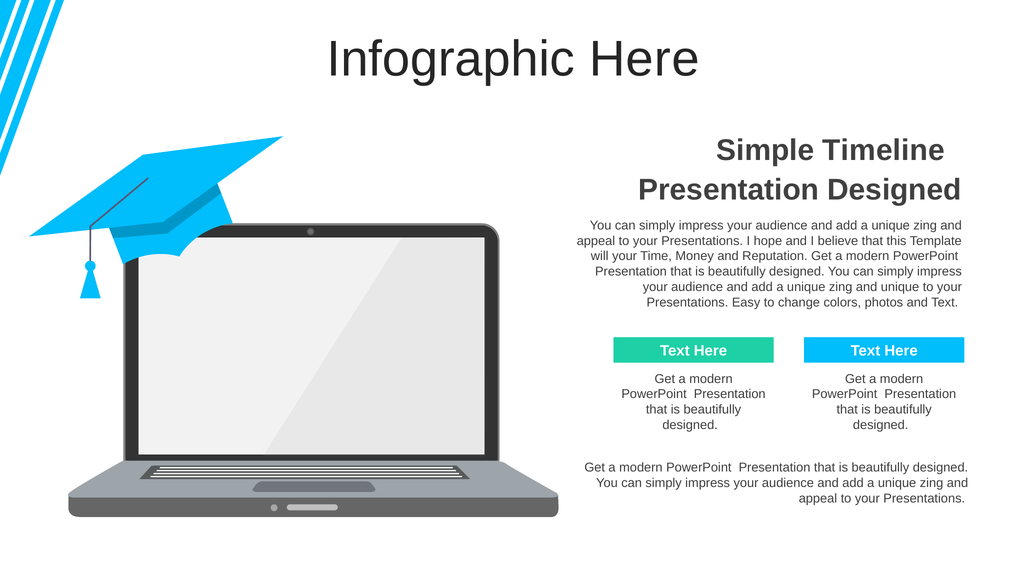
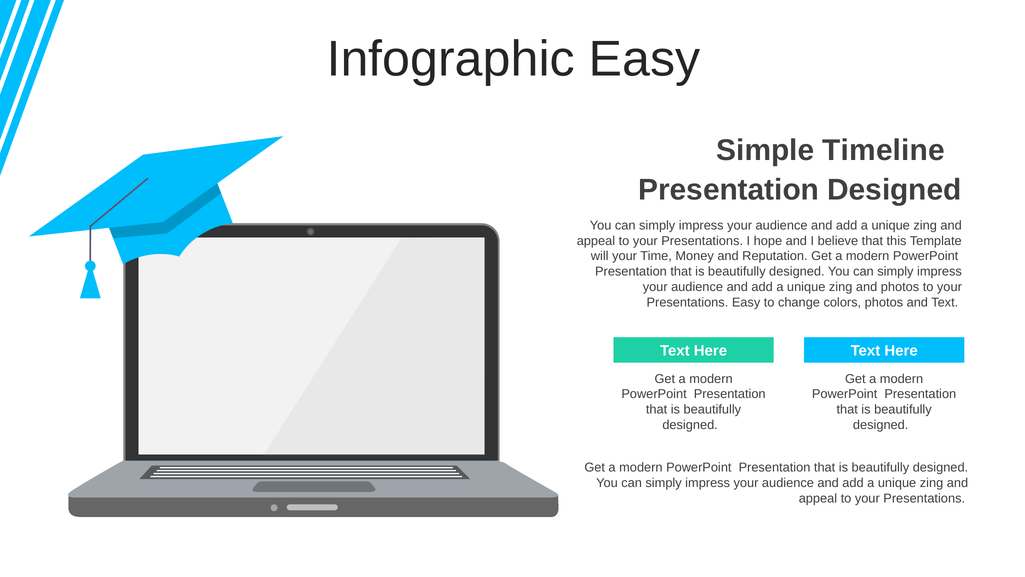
Infographic Here: Here -> Easy
and unique: unique -> photos
